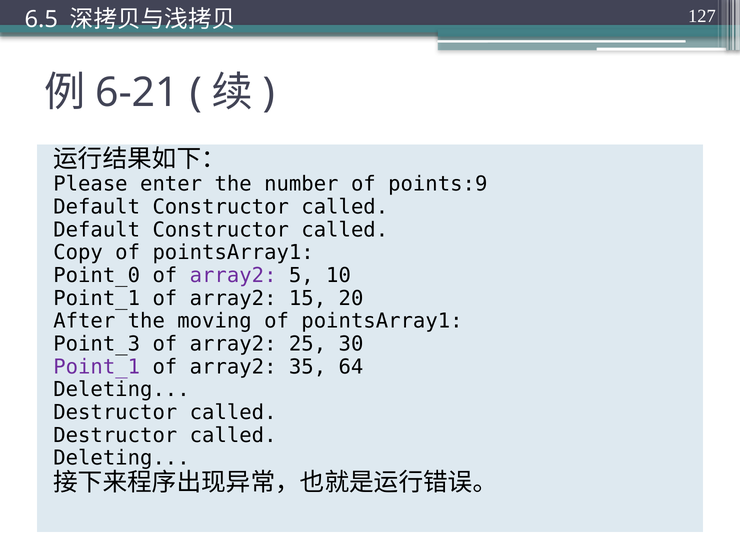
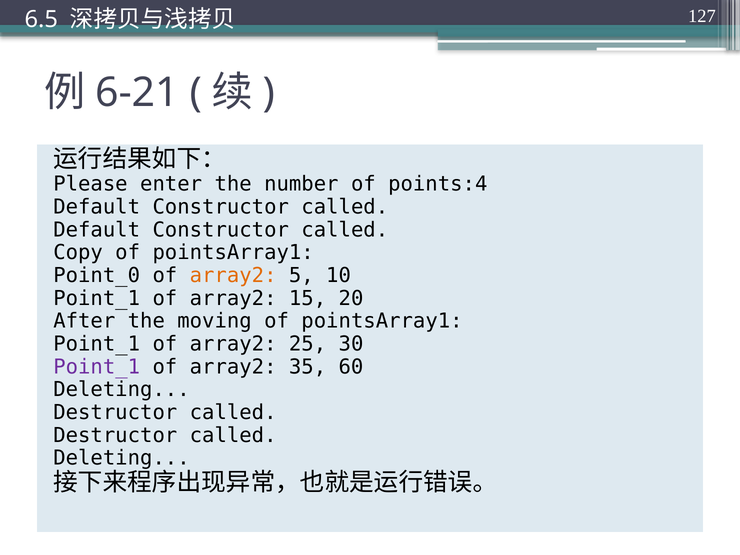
points:9: points:9 -> points:4
array2 at (233, 275) colour: purple -> orange
Point_3 at (97, 344): Point_3 -> Point_1
64: 64 -> 60
